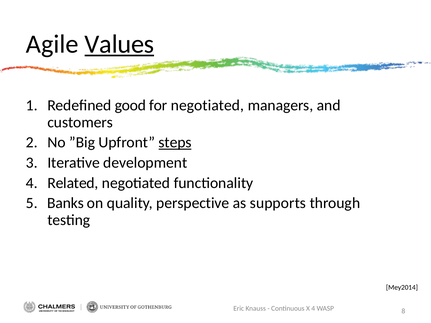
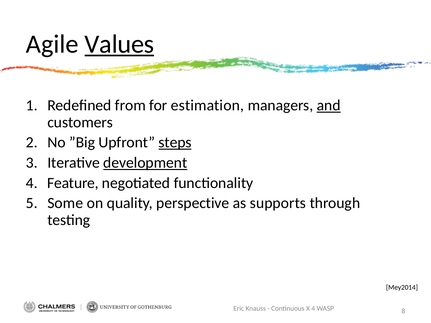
good: good -> from
for negotiated: negotiated -> estimation
and underline: none -> present
development underline: none -> present
Related: Related -> Feature
Banks: Banks -> Some
